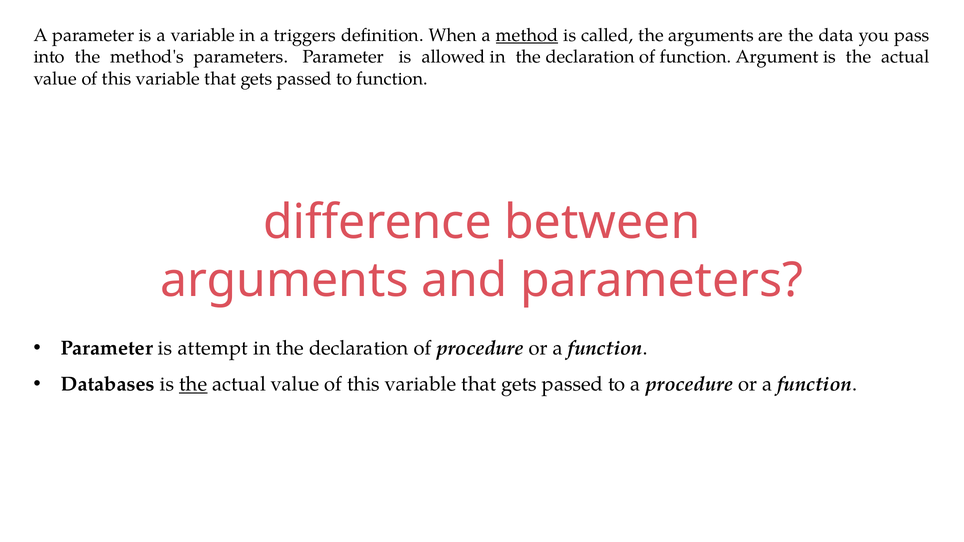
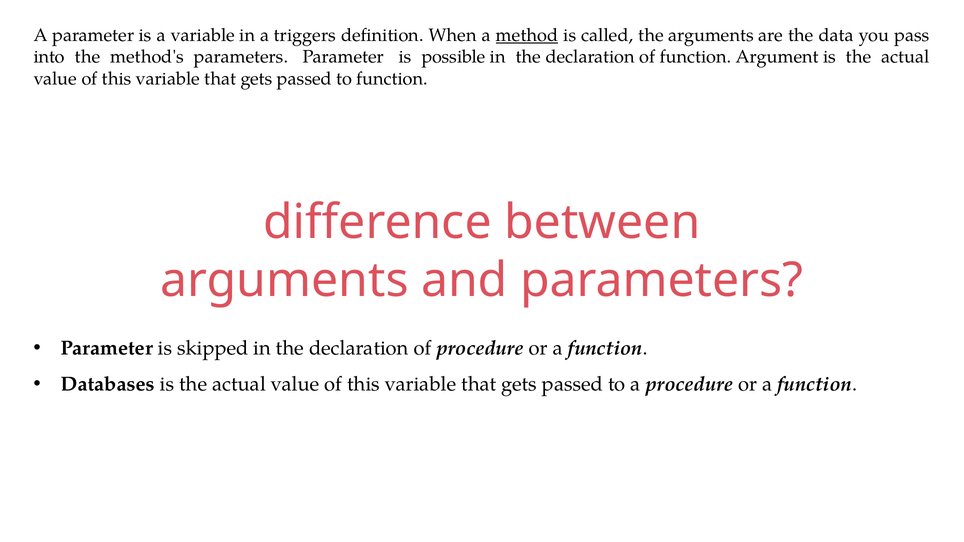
allowed: allowed -> possible
attempt: attempt -> skipped
the at (193, 384) underline: present -> none
